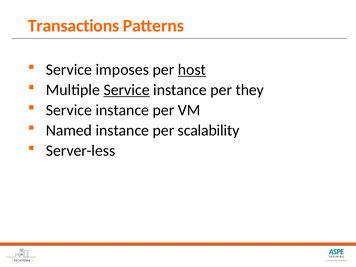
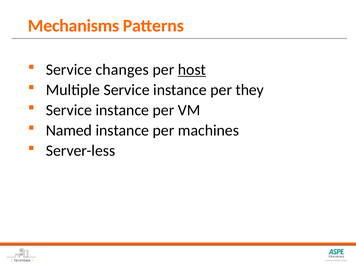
Transactions: Transactions -> Mechanisms
imposes: imposes -> changes
Service at (127, 90) underline: present -> none
scalability: scalability -> machines
